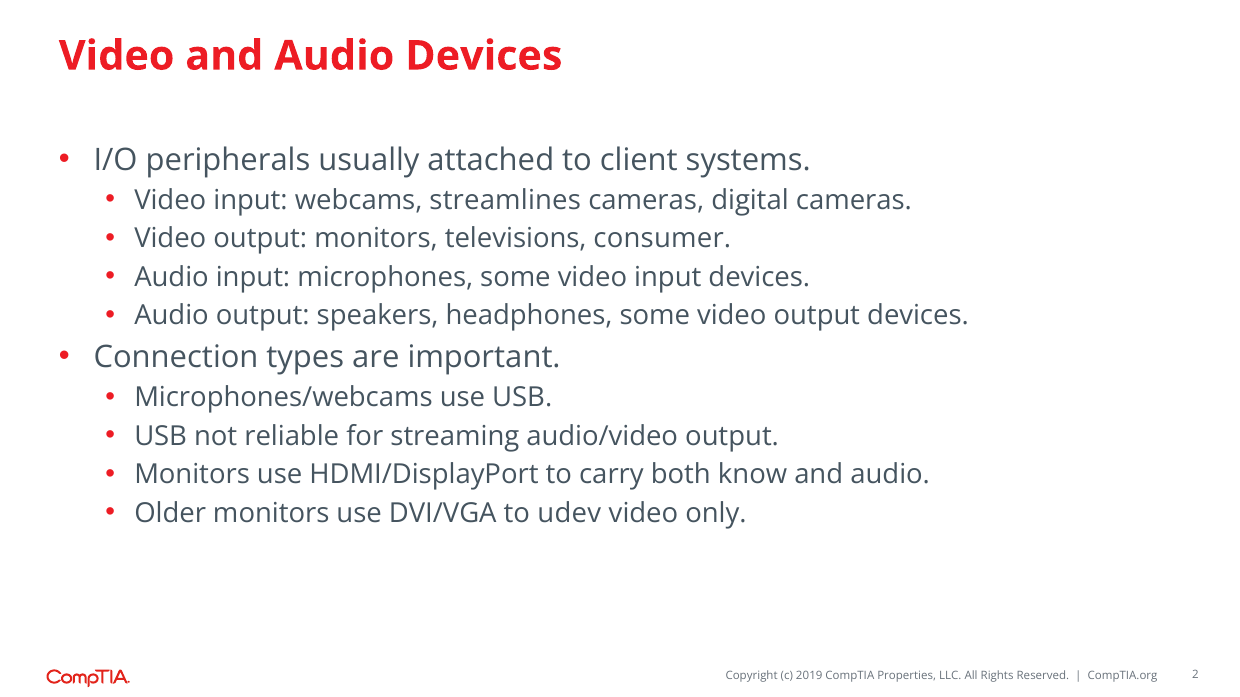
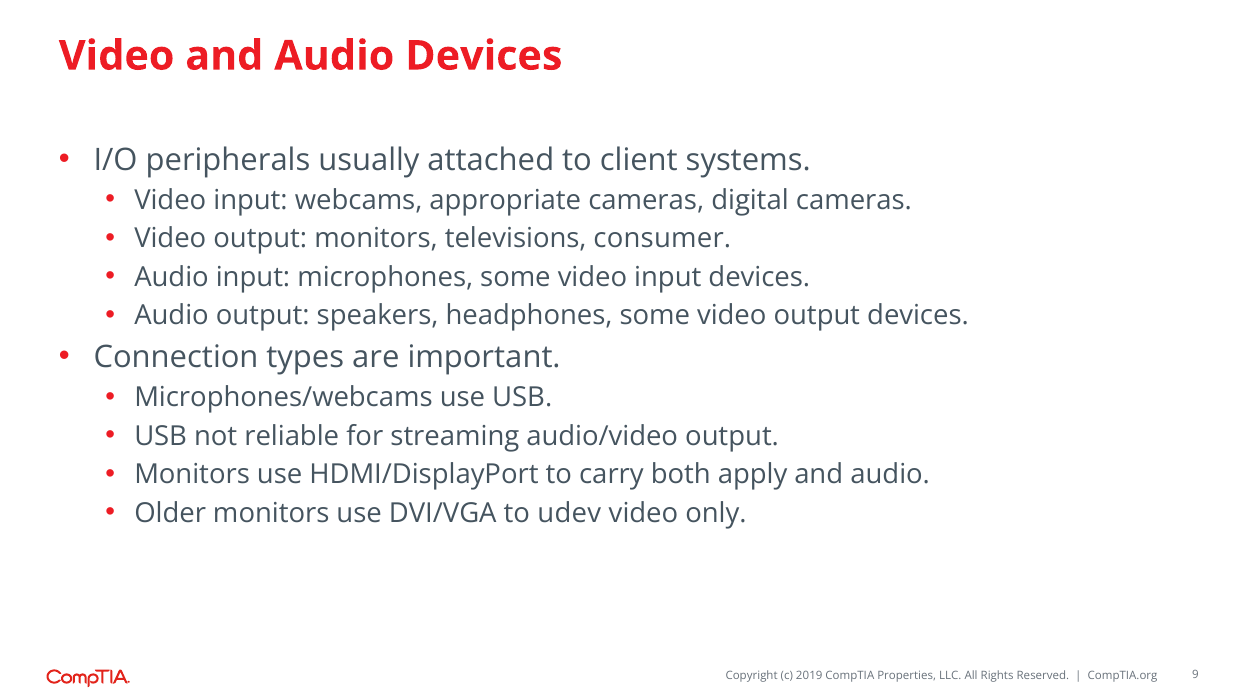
streamlines: streamlines -> appropriate
know: know -> apply
2: 2 -> 9
